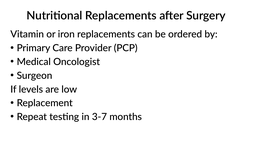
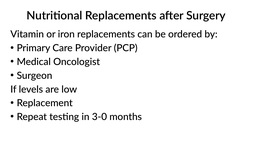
3-7: 3-7 -> 3-0
